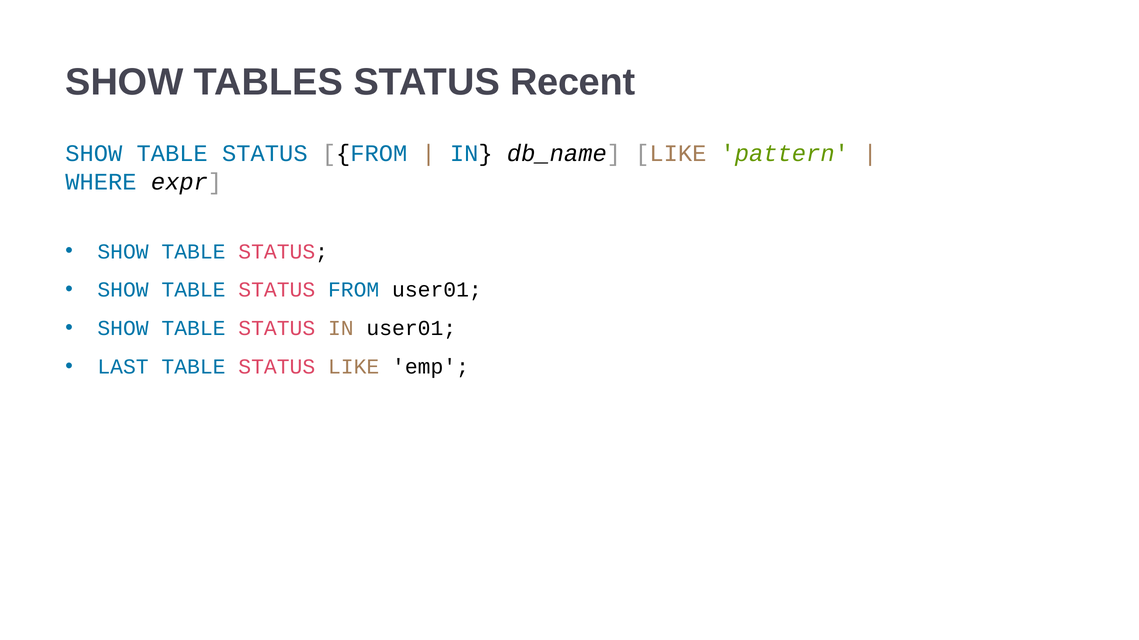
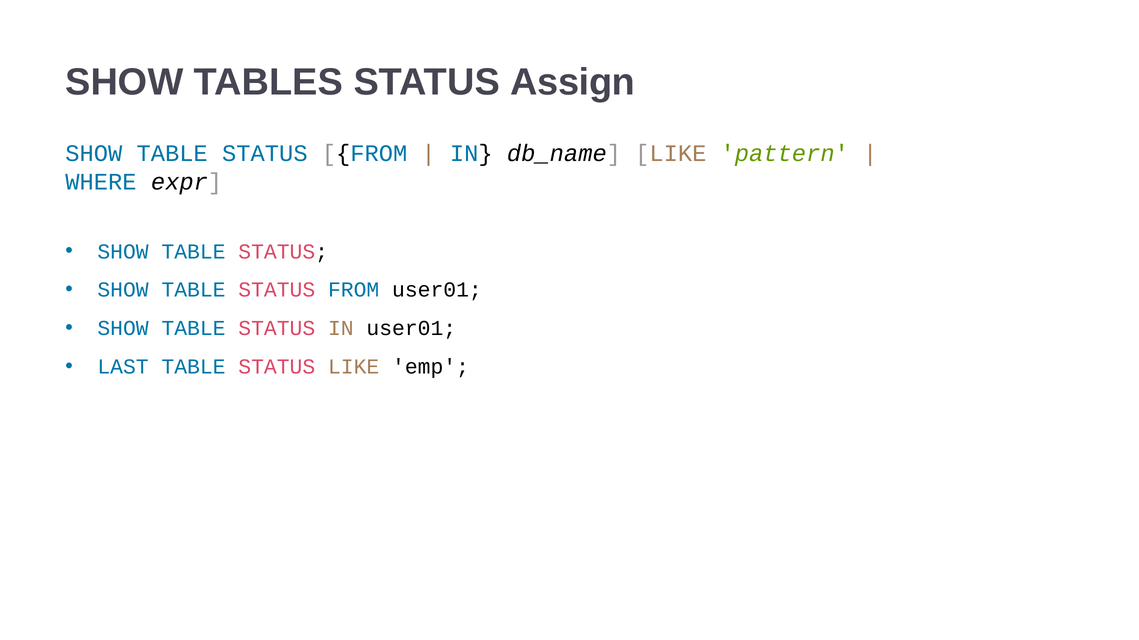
Recent: Recent -> Assign
